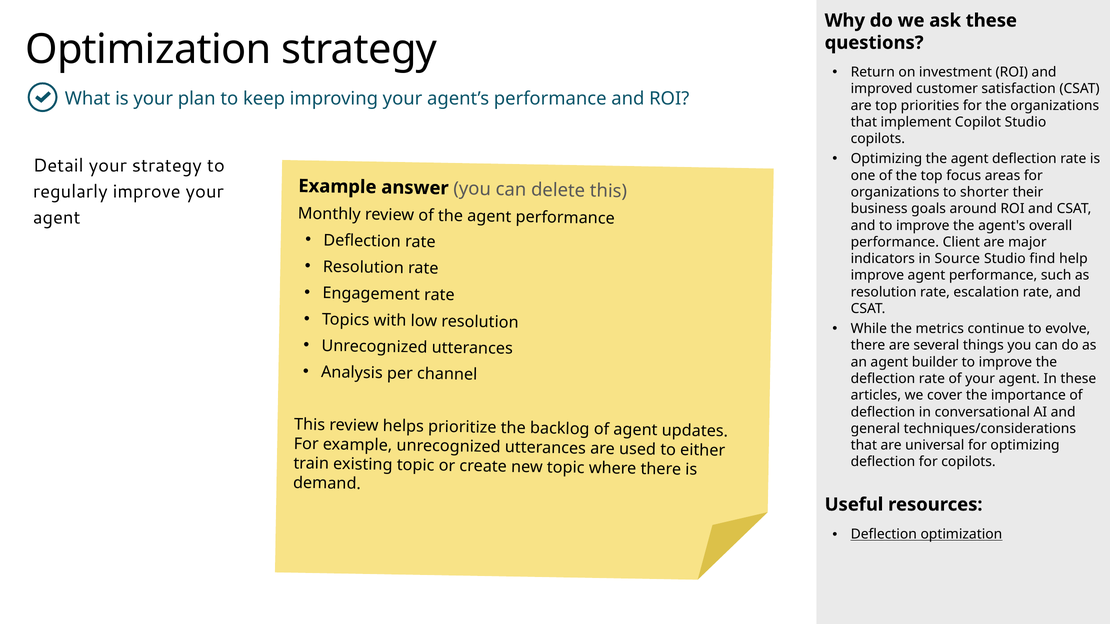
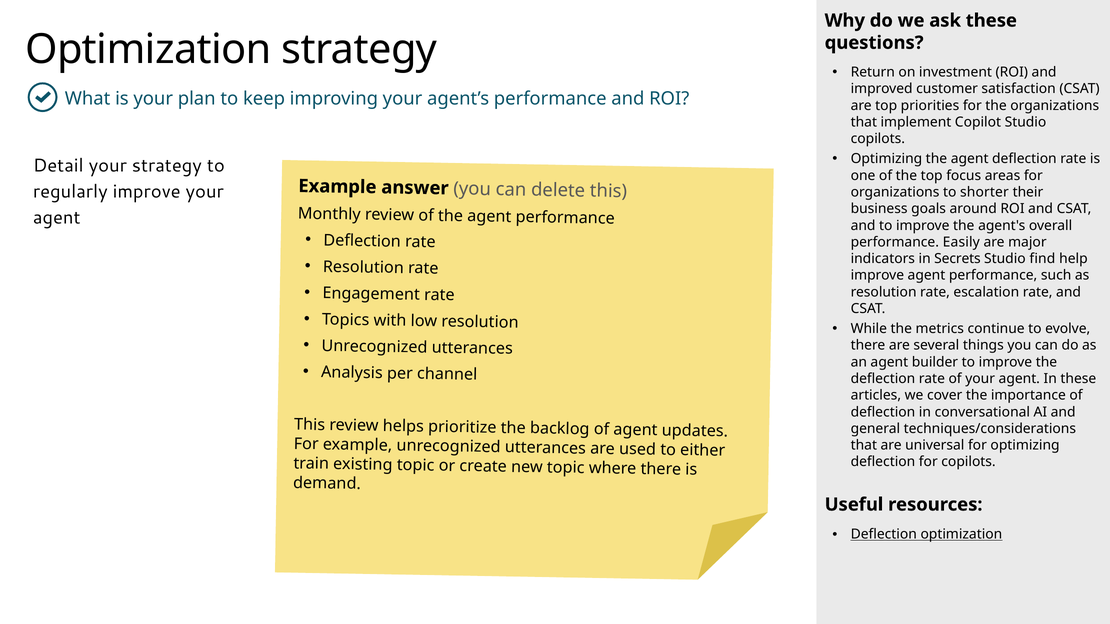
Client: Client -> Easily
Source: Source -> Secrets
